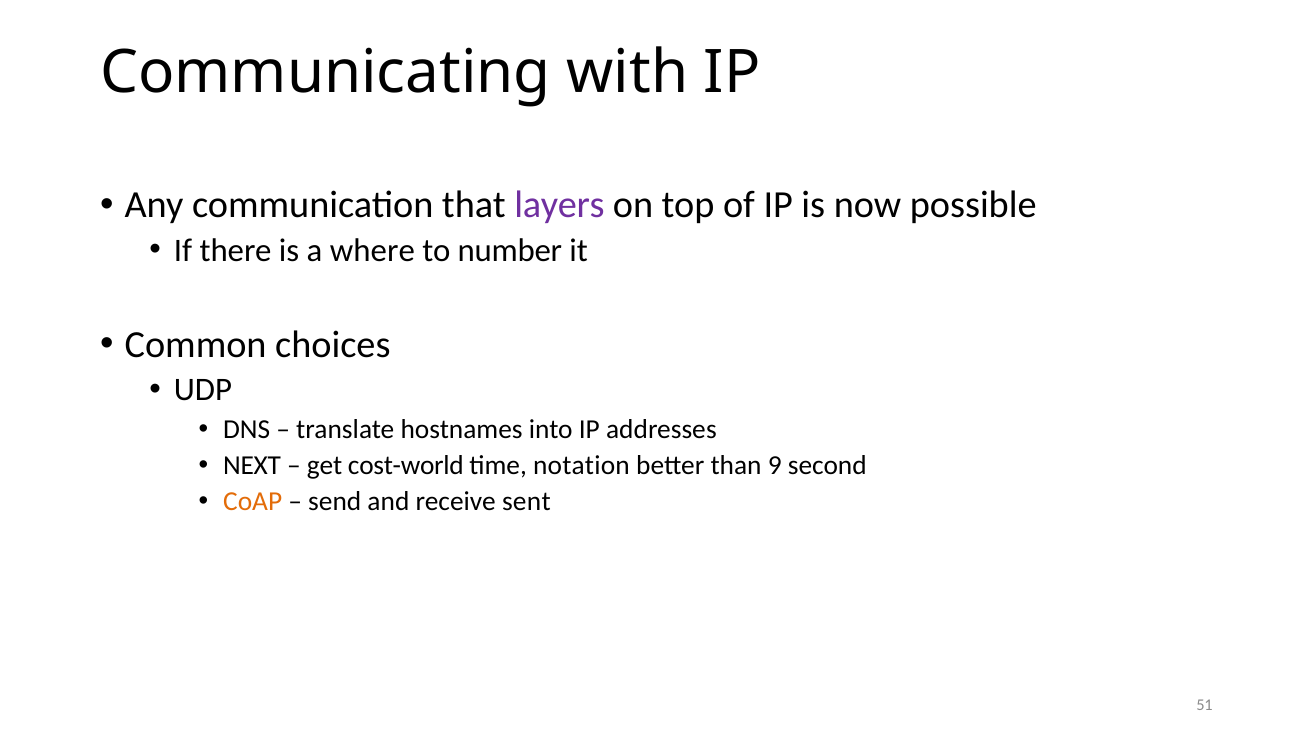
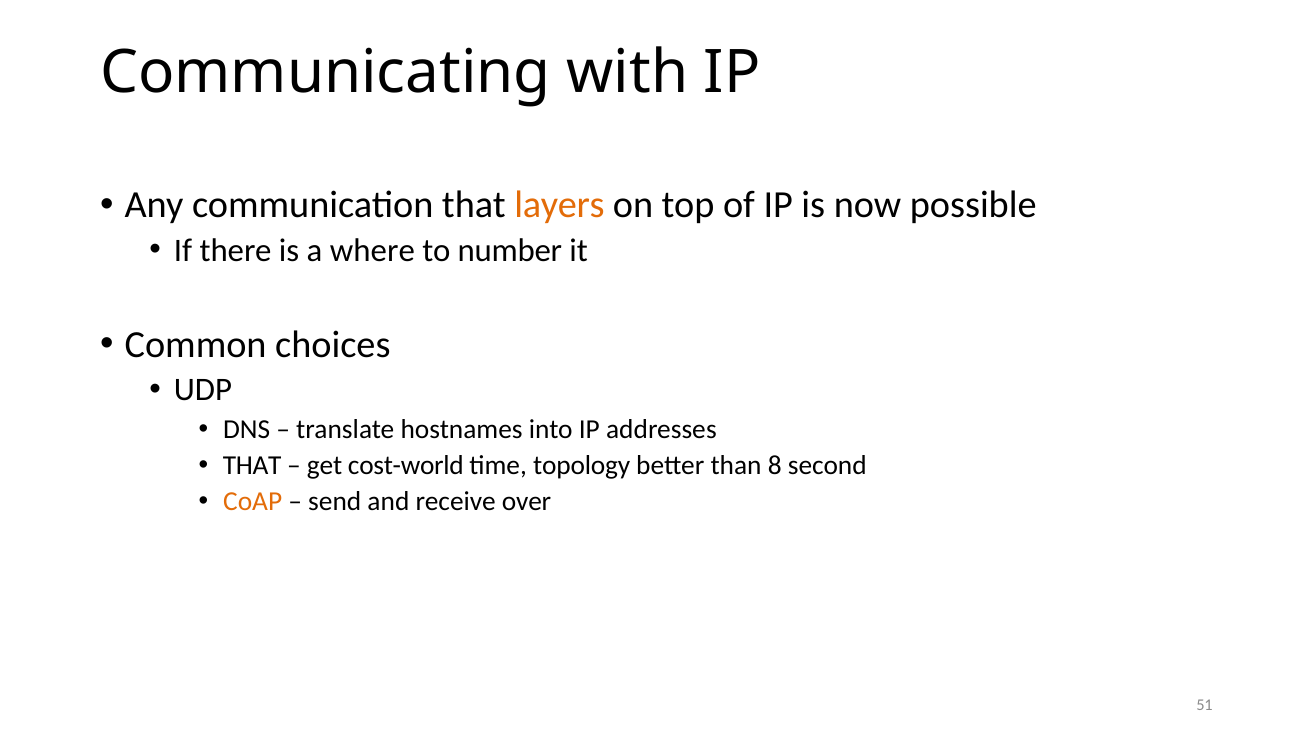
layers colour: purple -> orange
NEXT at (252, 466): NEXT -> THAT
notation: notation -> topology
9: 9 -> 8
sent: sent -> over
